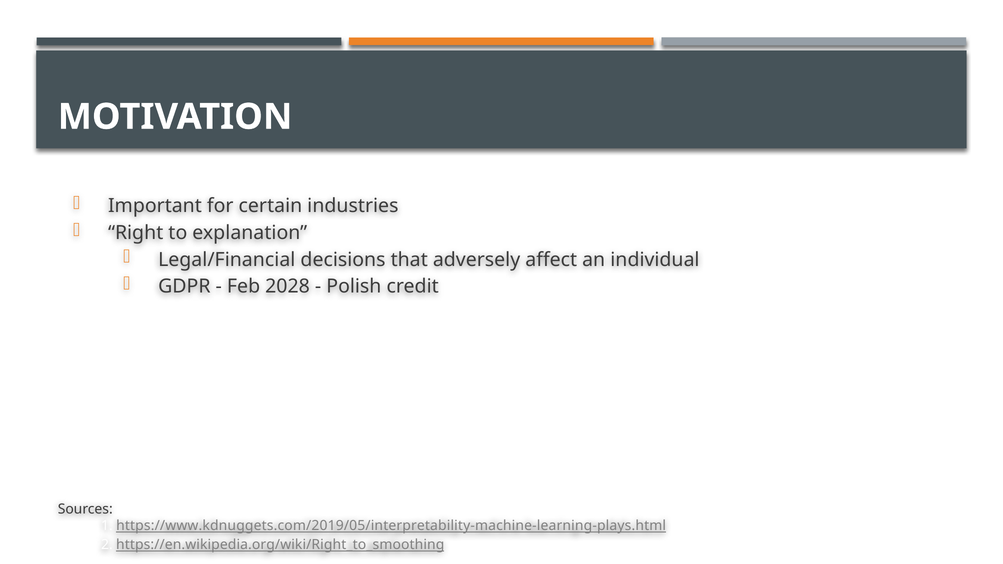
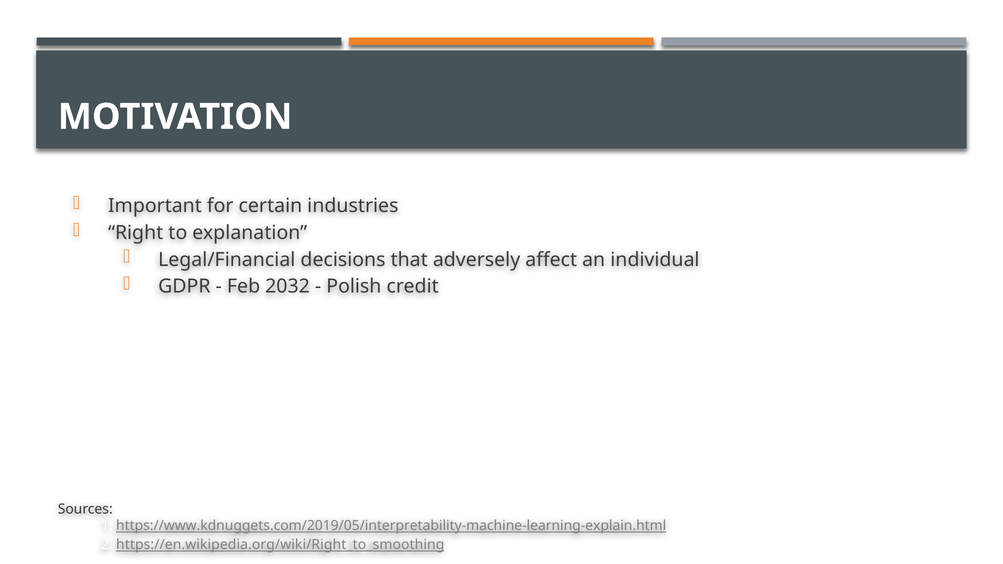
2028: 2028 -> 2032
https://www.kdnuggets.com/2019/05/interpretability-machine-learning-plays.html: https://www.kdnuggets.com/2019/05/interpretability-machine-learning-plays.html -> https://www.kdnuggets.com/2019/05/interpretability-machine-learning-explain.html
